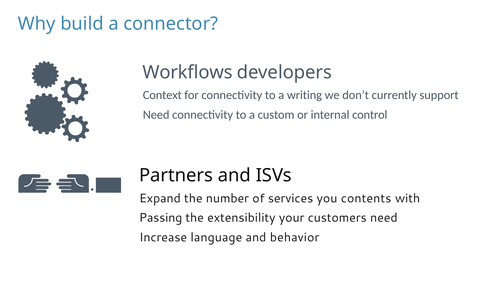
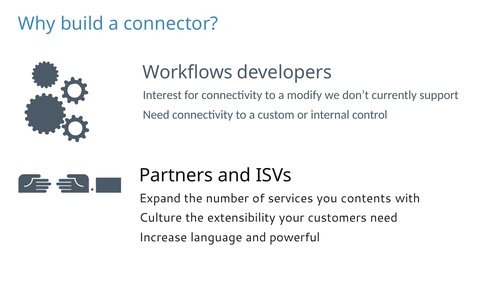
Context: Context -> Interest
writing: writing -> modify
Passing: Passing -> Culture
behavior: behavior -> powerful
